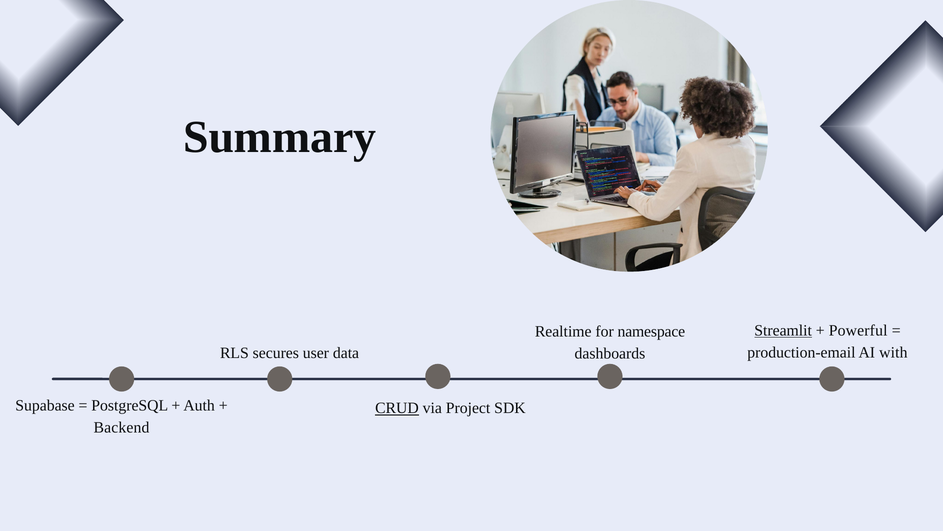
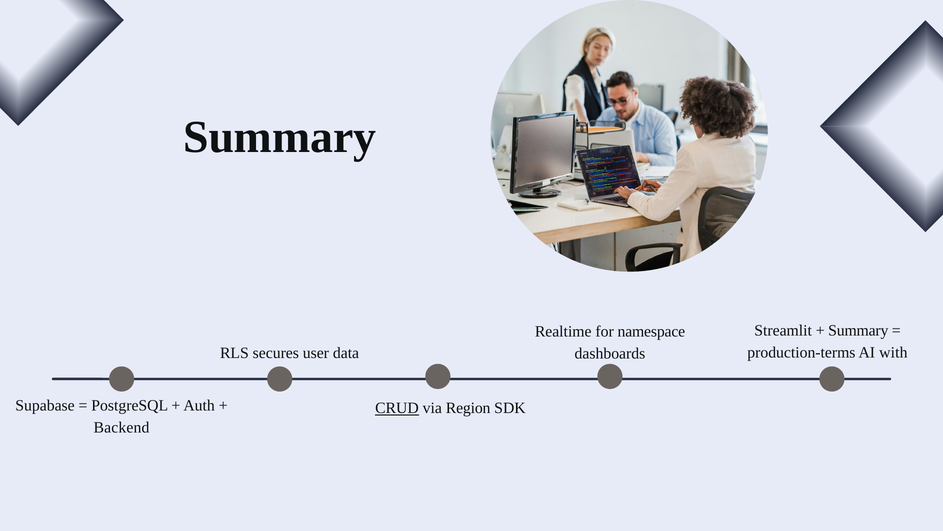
Streamlit underline: present -> none
Powerful at (858, 330): Powerful -> Summary
production-email: production-email -> production-terms
Project: Project -> Region
